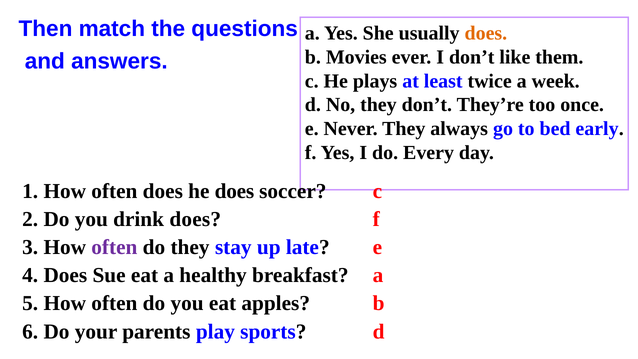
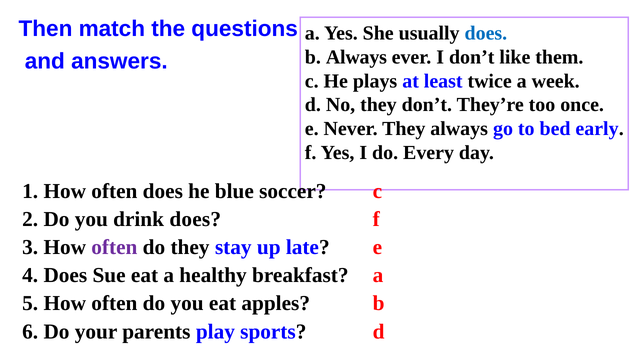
does at (486, 33) colour: orange -> blue
b Movies: Movies -> Always
he does: does -> blue
